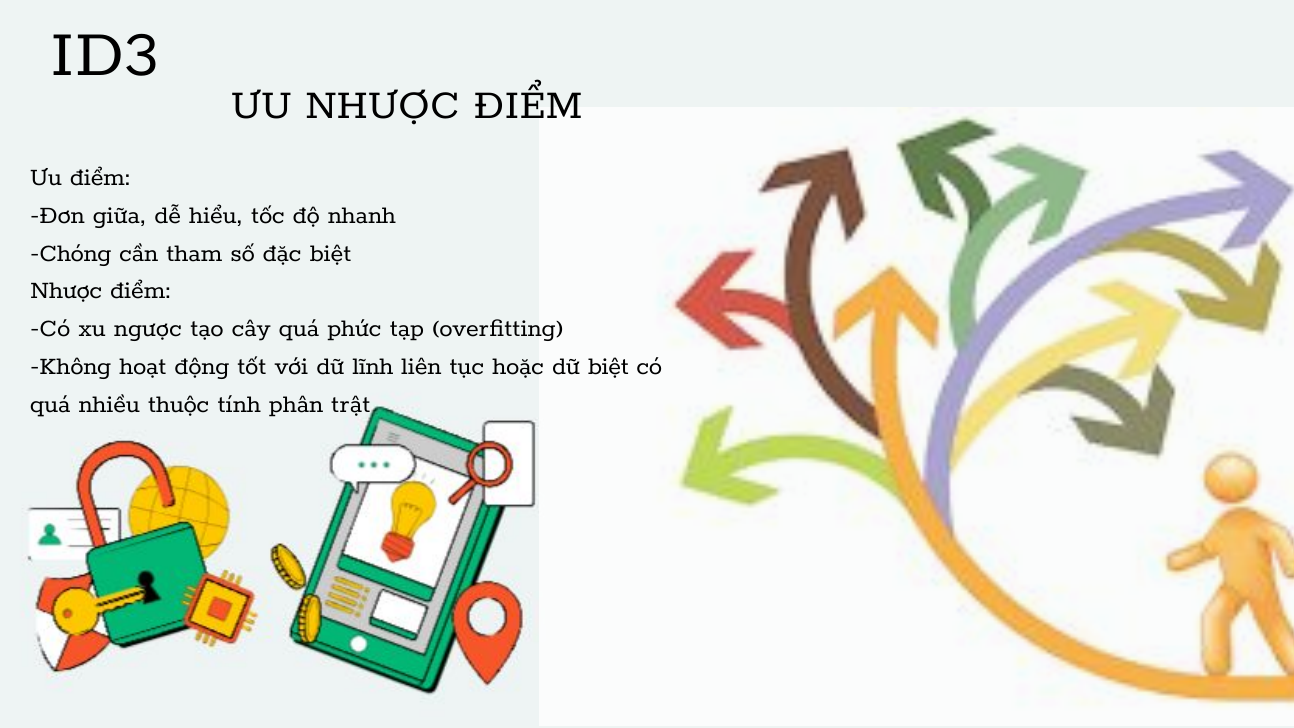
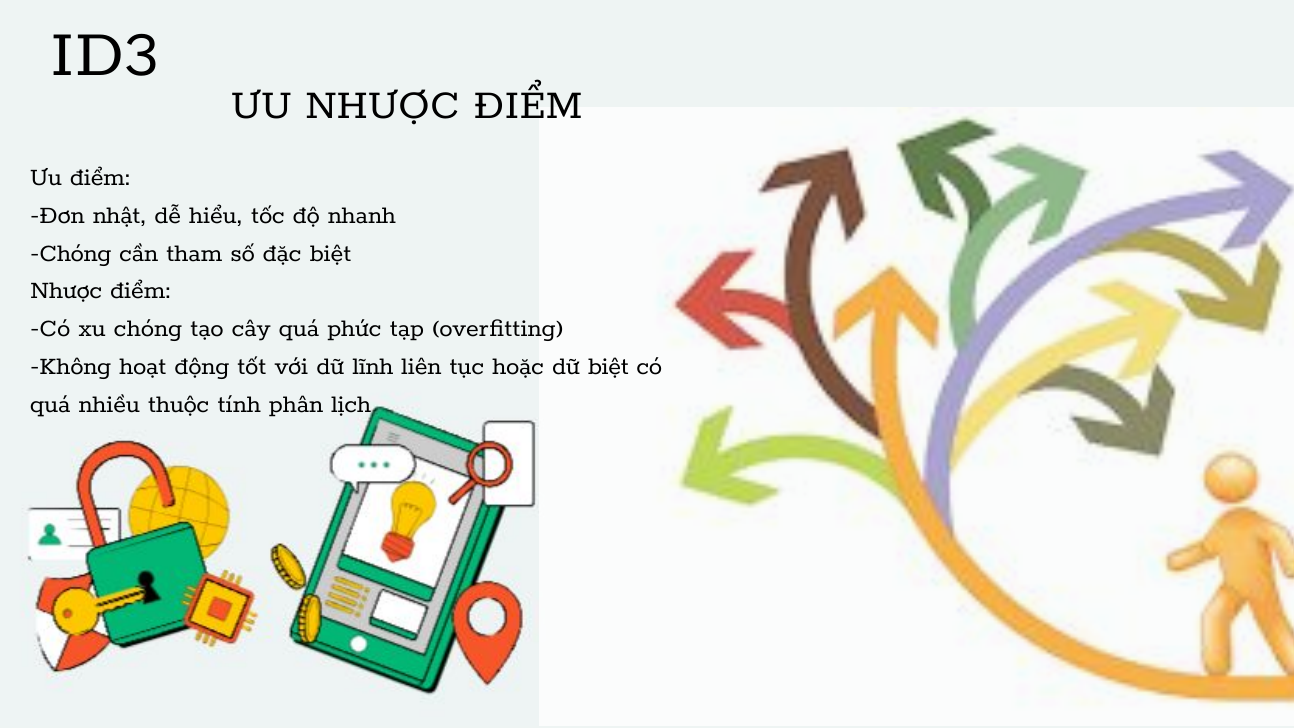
giữa: giữa -> nhật
xu ngược: ngược -> chóng
trật: trật -> lịch
